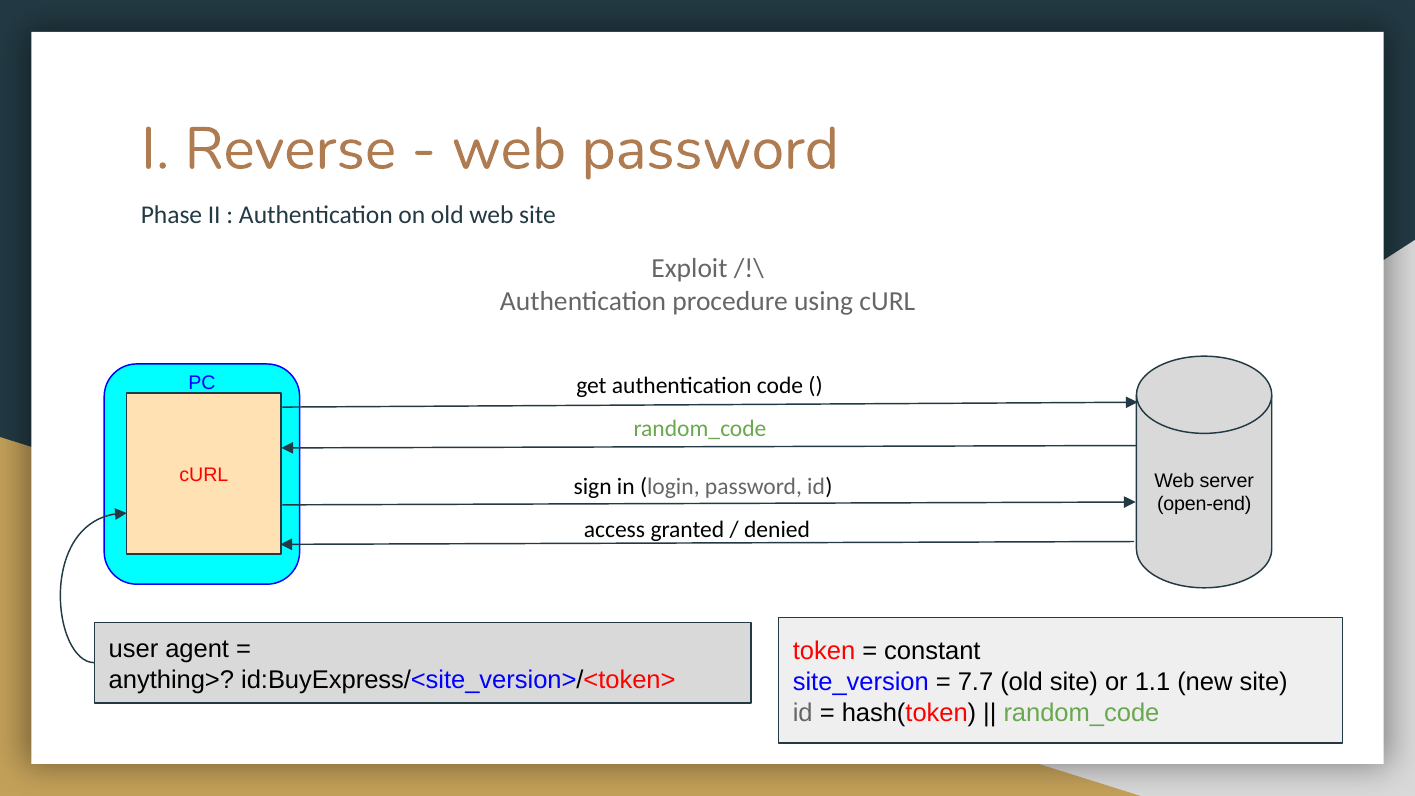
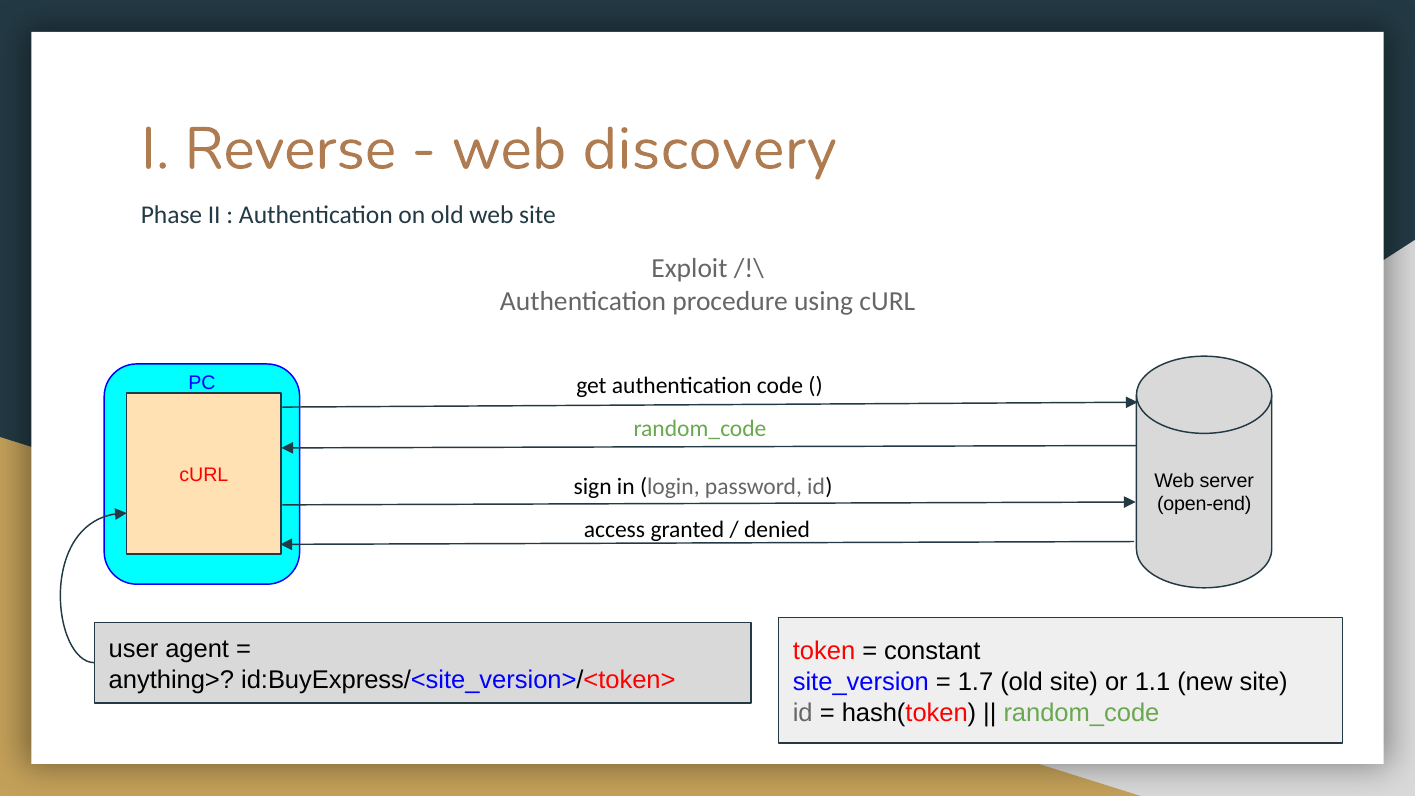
web password: password -> discovery
7.7: 7.7 -> 1.7
